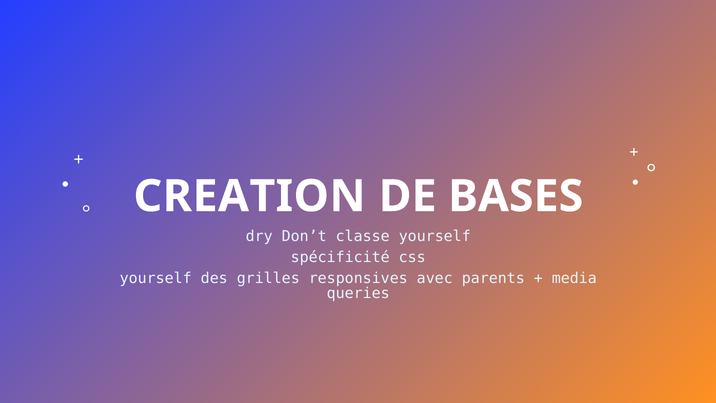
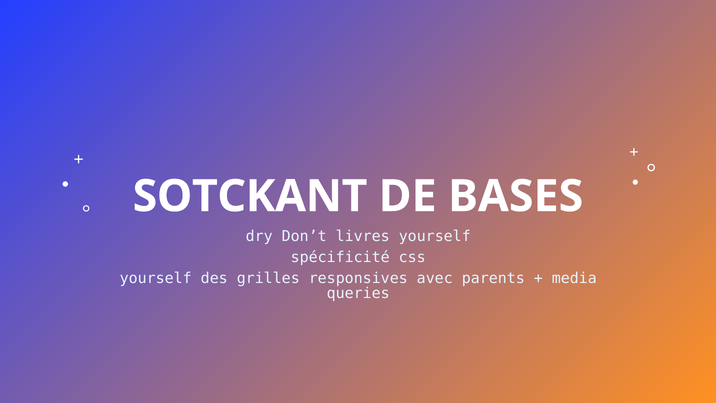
CREATION: CREATION -> SOTCKANT
classe: classe -> livres
